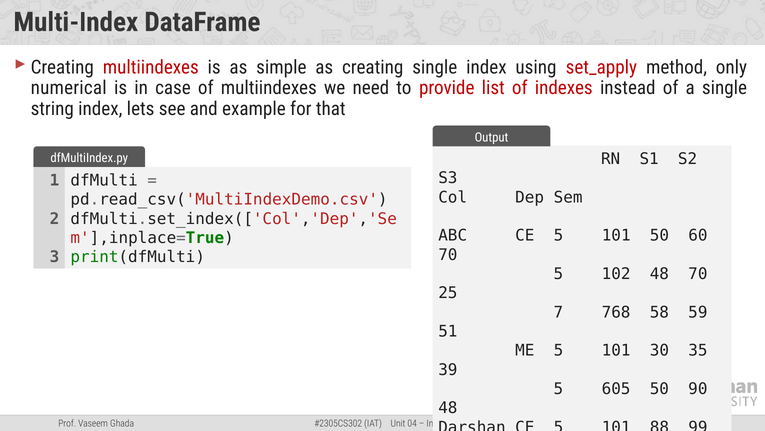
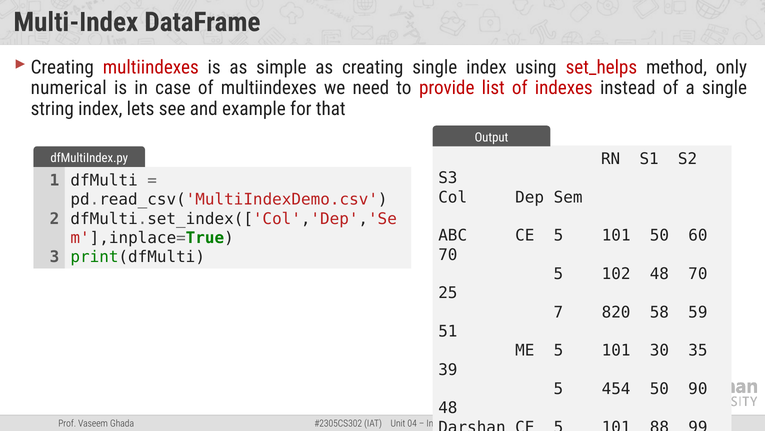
set_apply: set_apply -> set_helps
768: 768 -> 820
605: 605 -> 454
